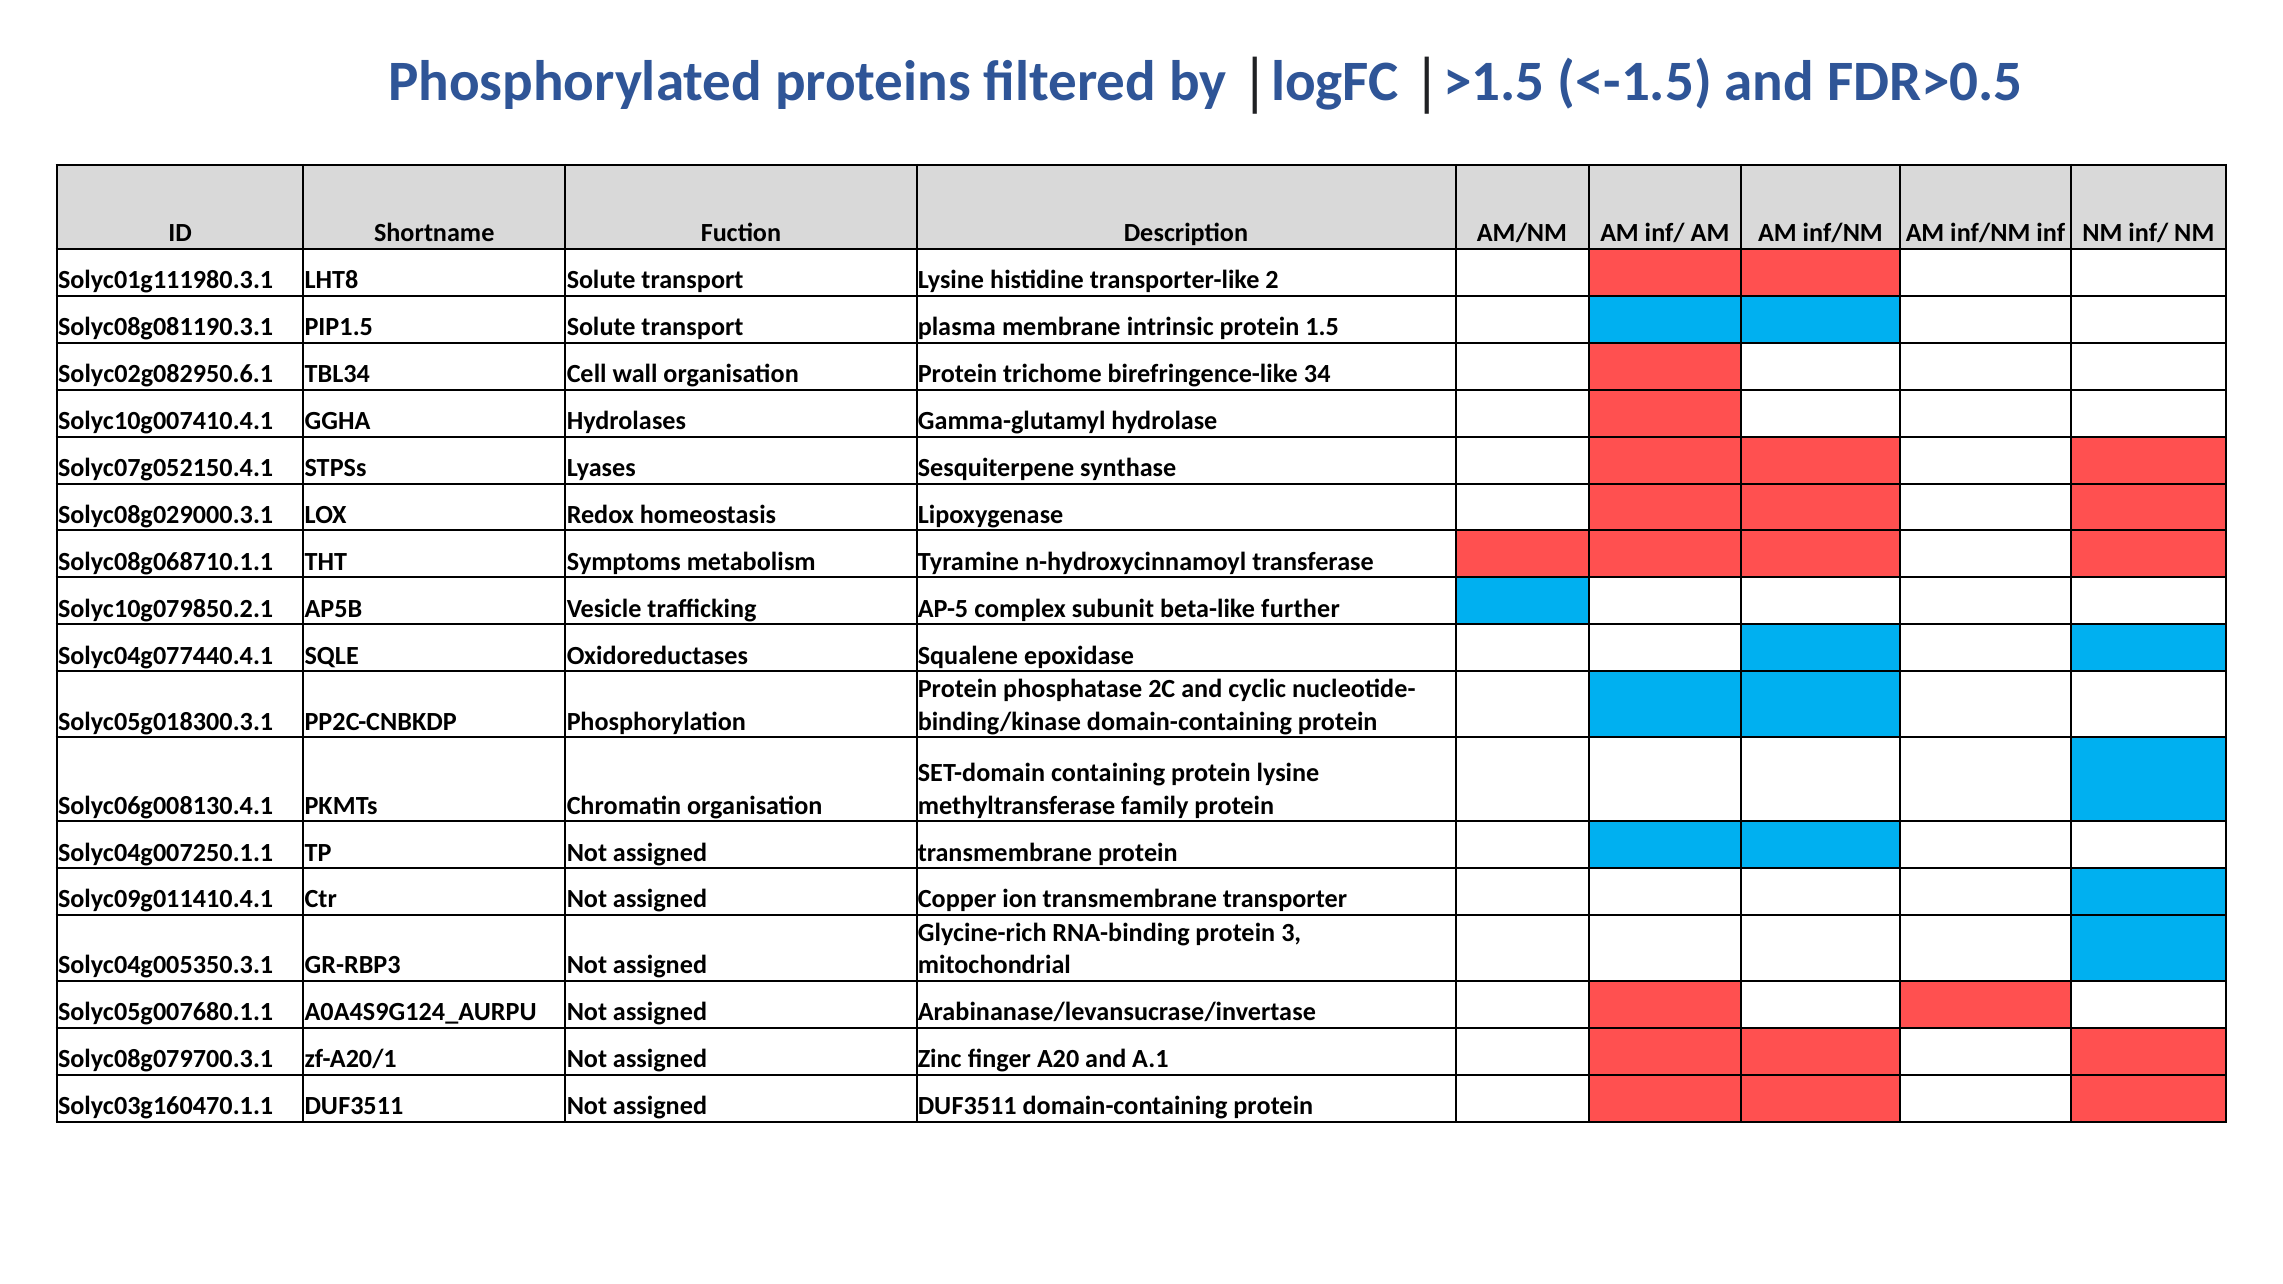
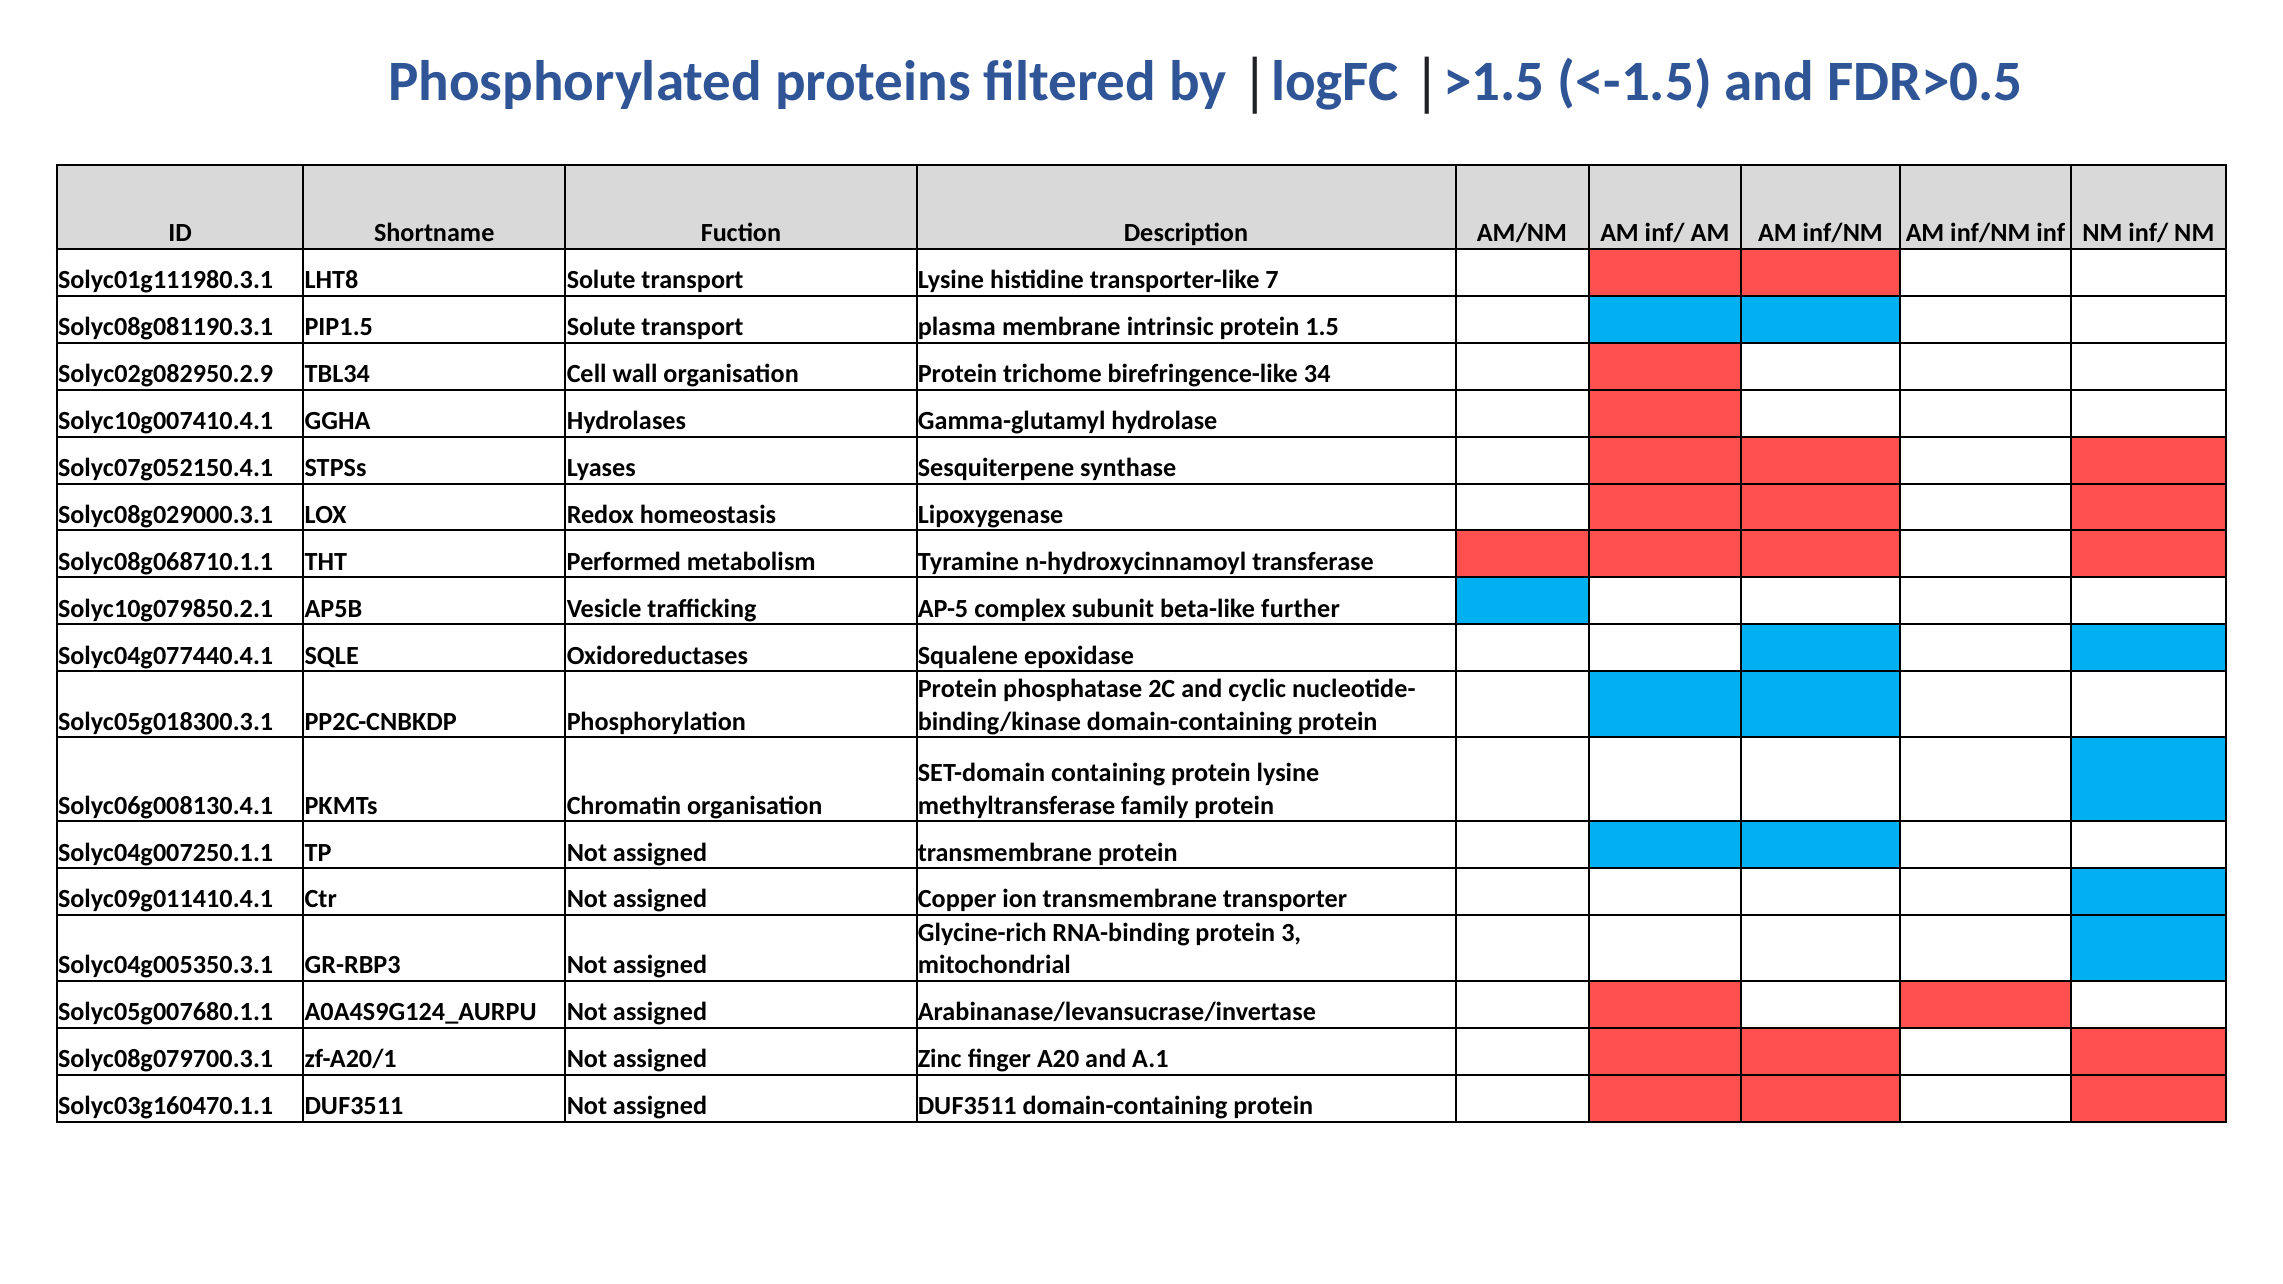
2: 2 -> 7
Solyc02g082950.6.1: Solyc02g082950.6.1 -> Solyc02g082950.2.9
Symptoms: Symptoms -> Performed
